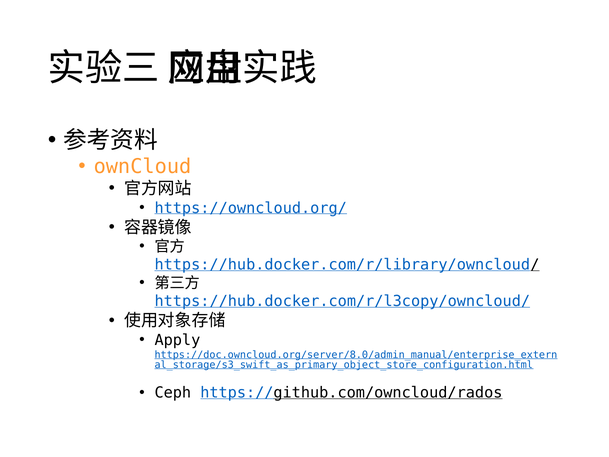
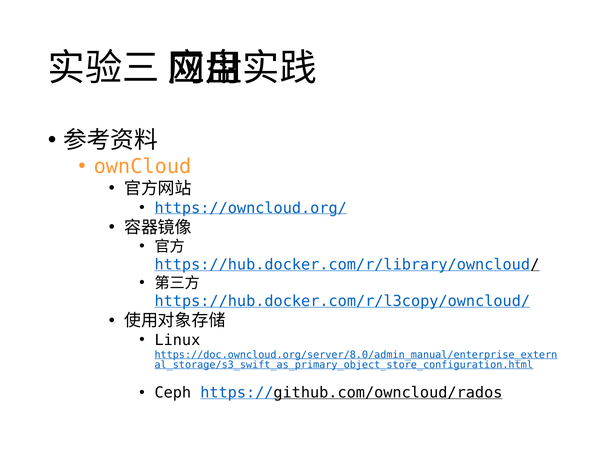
Apply: Apply -> Linux
